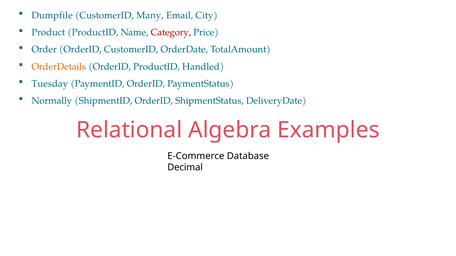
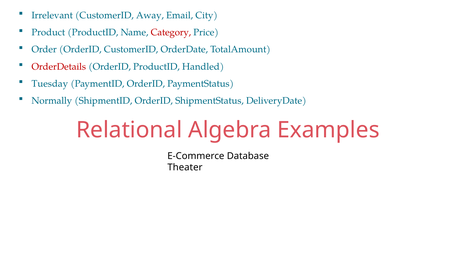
Dumpfile: Dumpfile -> Irrelevant
Many: Many -> Away
OrderDetails colour: orange -> red
Decimal: Decimal -> Theater
